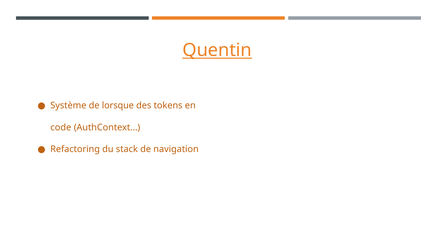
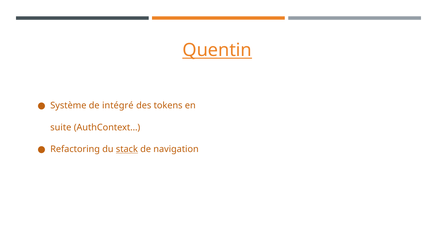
lorsque: lorsque -> intégré
code: code -> suite
stack underline: none -> present
